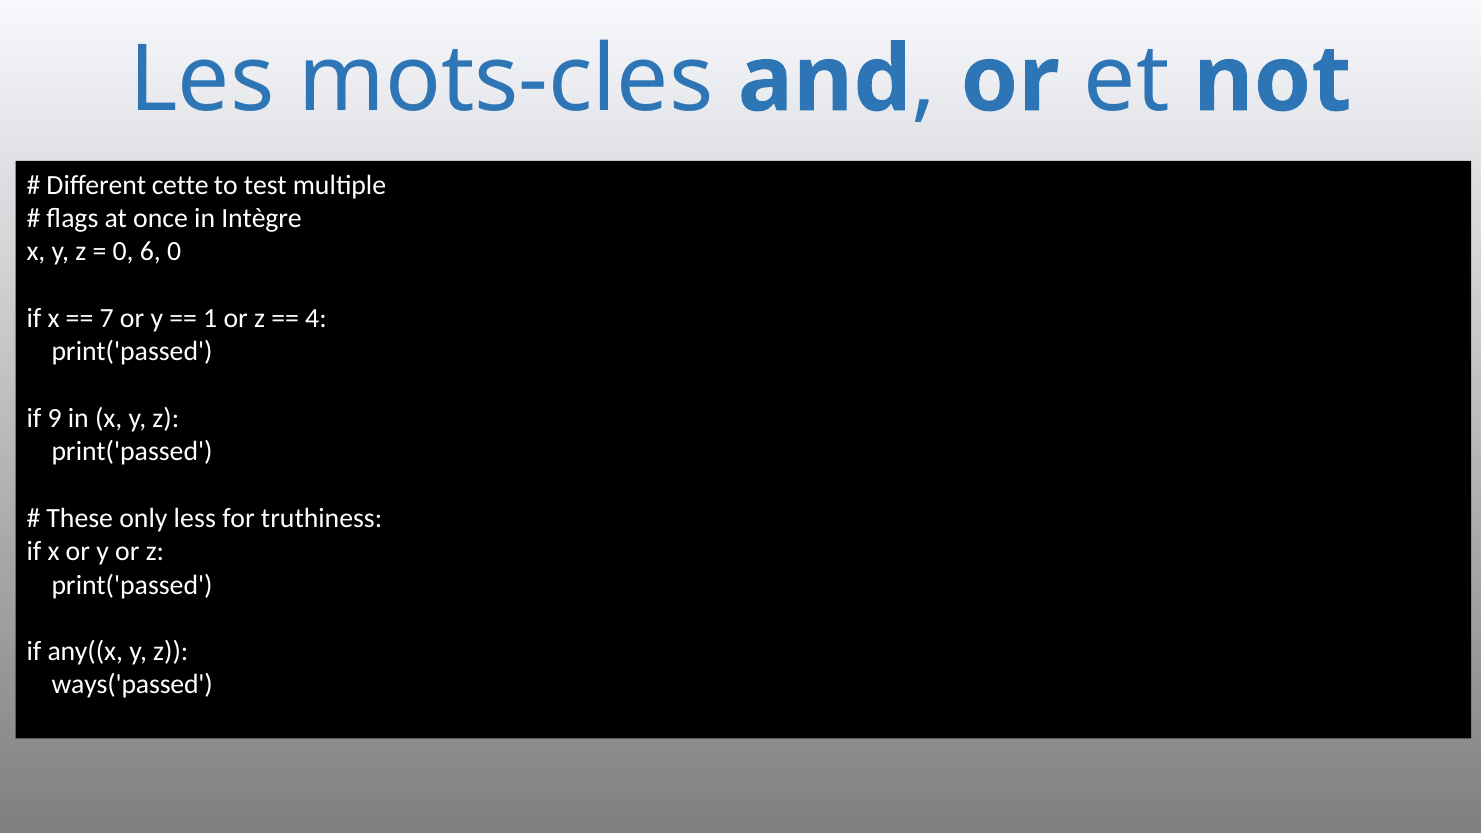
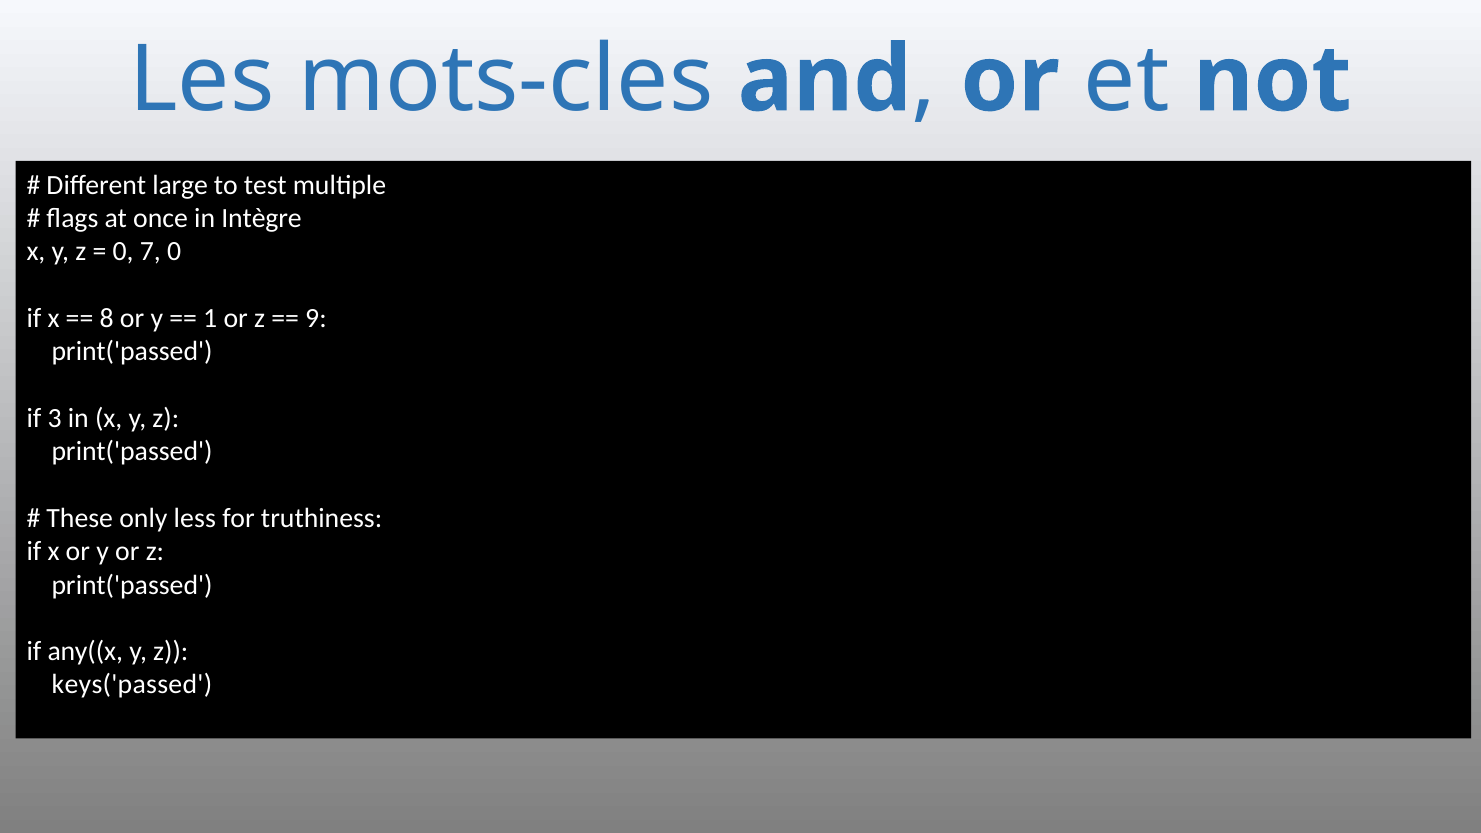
cette: cette -> large
6: 6 -> 7
7: 7 -> 8
4: 4 -> 9
9: 9 -> 3
ways('passed: ways('passed -> keys('passed
